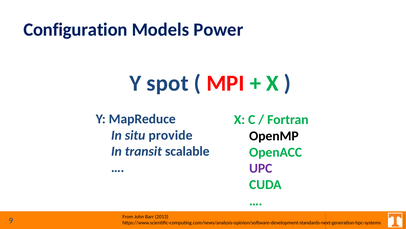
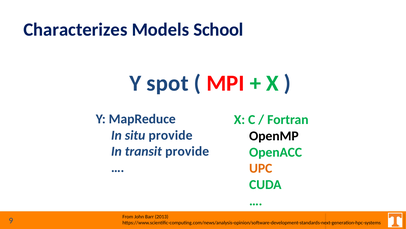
Configuration: Configuration -> Characterizes
Power: Power -> School
transit scalable: scalable -> provide
UPC colour: purple -> orange
